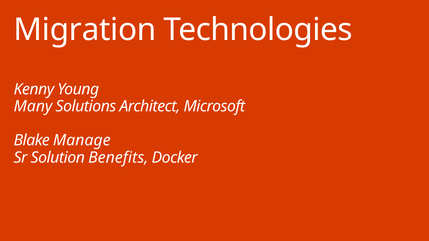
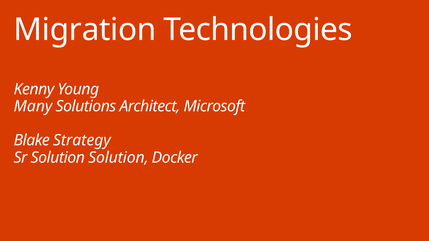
Manage: Manage -> Strategy
Solution Benefits: Benefits -> Solution
